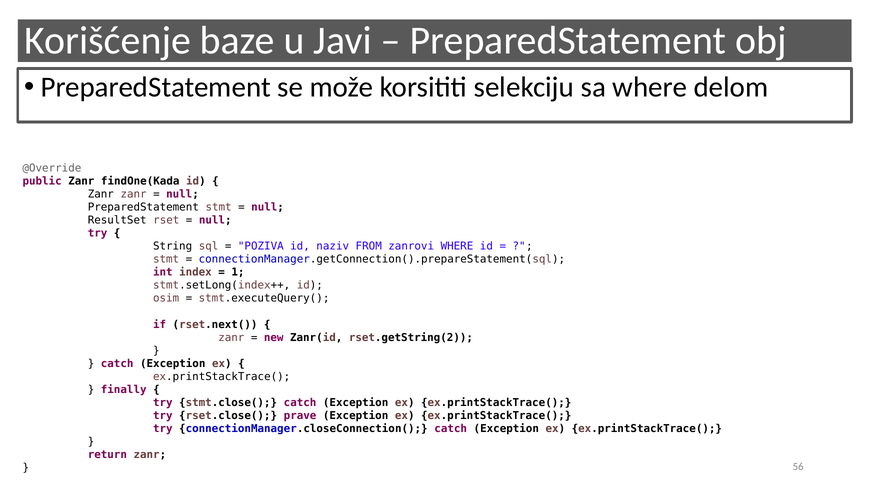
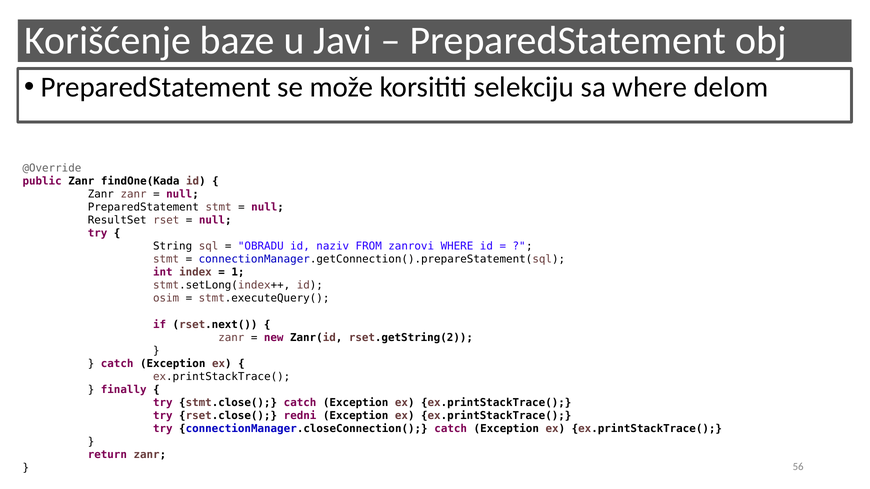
POZIVA: POZIVA -> OBRADU
prave: prave -> redni
